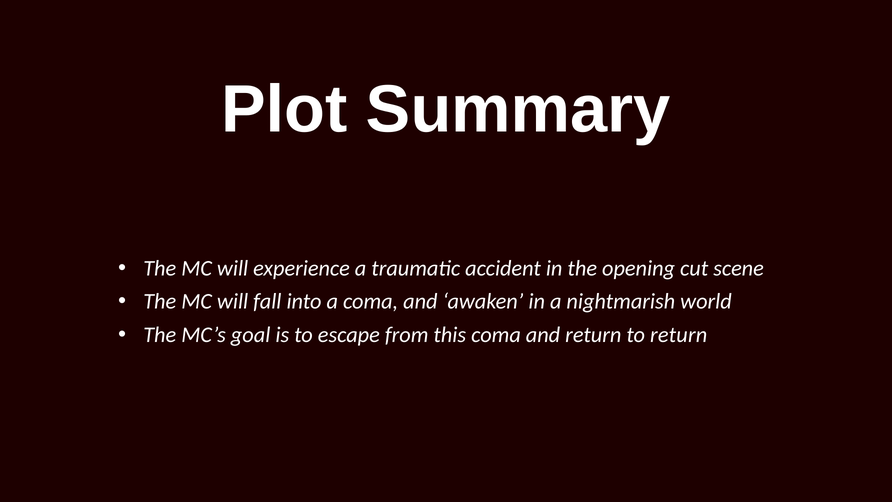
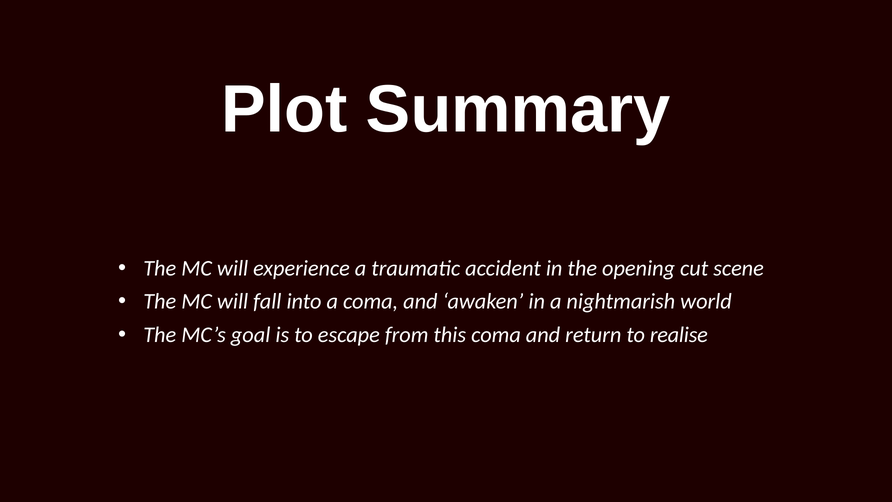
to return: return -> realise
